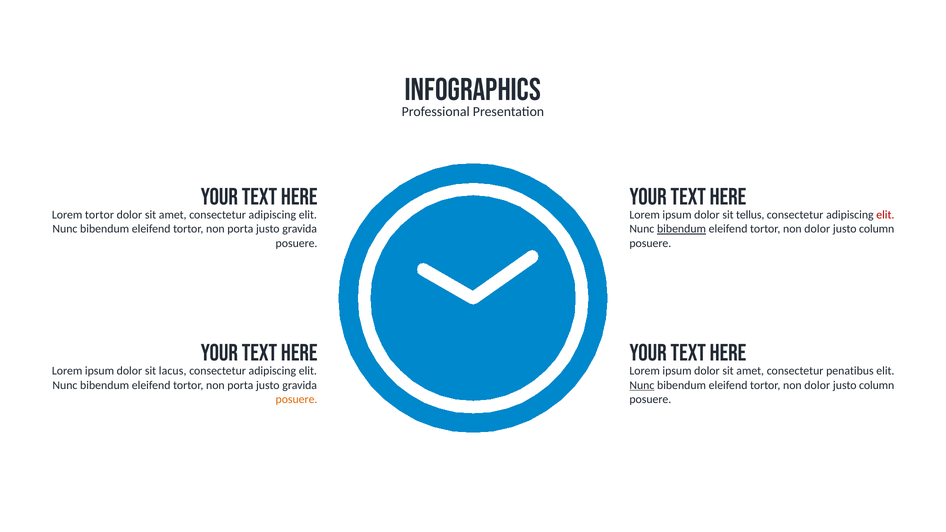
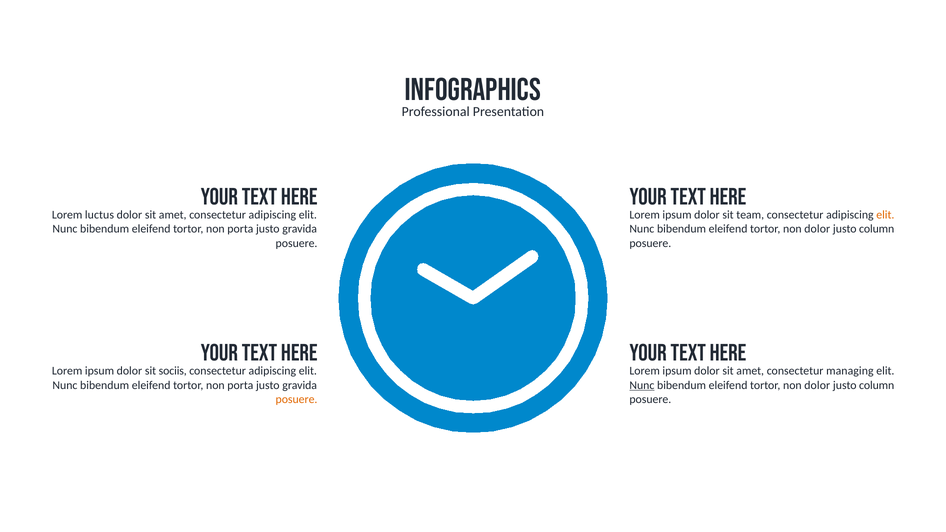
Lorem tortor: tortor -> luctus
tellus: tellus -> team
elit at (885, 215) colour: red -> orange
bibendum at (682, 229) underline: present -> none
lacus: lacus -> sociis
penatibus: penatibus -> managing
